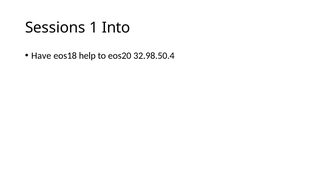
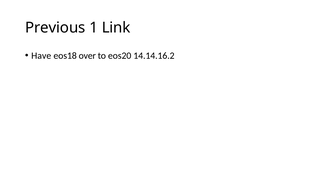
Sessions: Sessions -> Previous
Into: Into -> Link
help: help -> over
32.98.50.4: 32.98.50.4 -> 14.14.16.2
